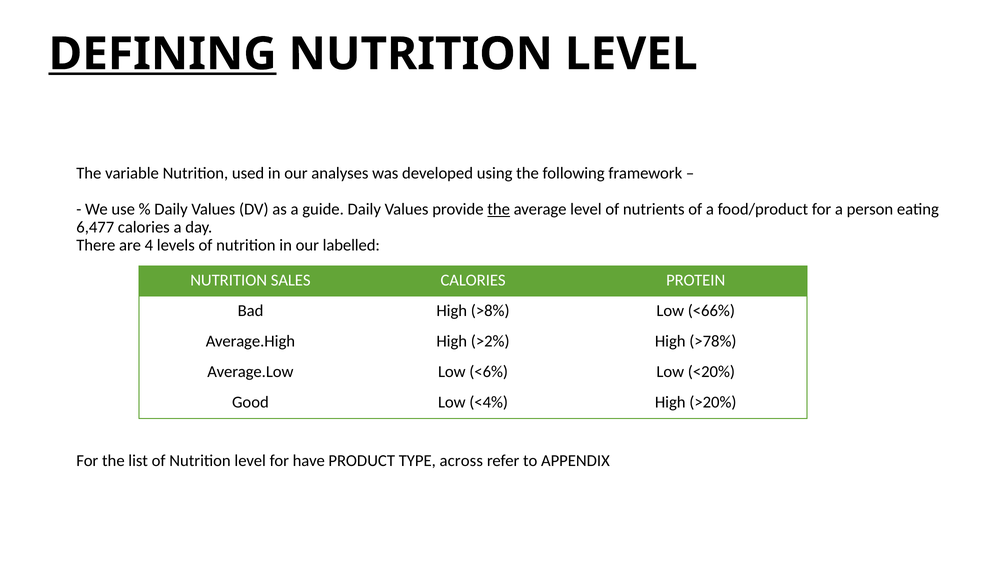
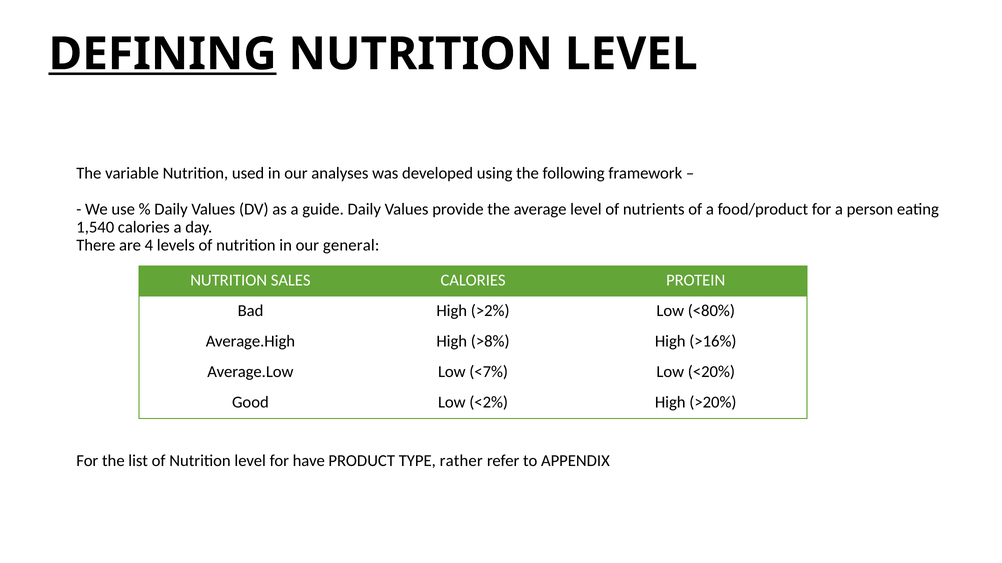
the at (499, 209) underline: present -> none
6,477: 6,477 -> 1,540
labelled: labelled -> general
>8%: >8% -> >2%
<66%: <66% -> <80%
>2%: >2% -> >8%
>78%: >78% -> >16%
<6%: <6% -> <7%
<4%: <4% -> <2%
across: across -> rather
